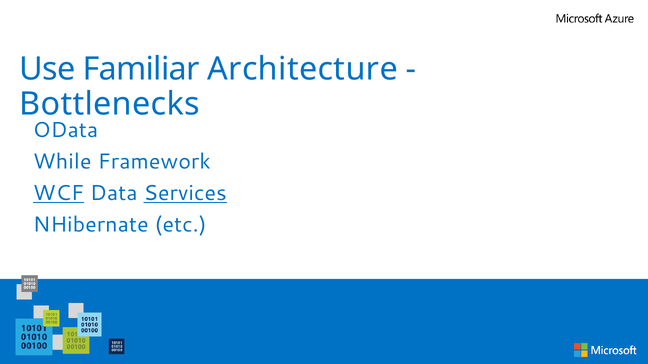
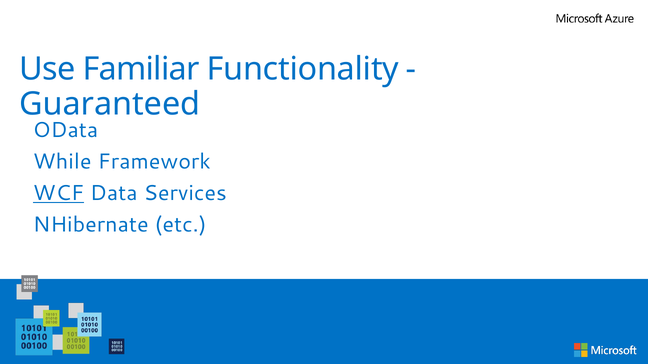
Architecture: Architecture -> Functionality
Bottlenecks: Bottlenecks -> Guaranteed
Services underline: present -> none
